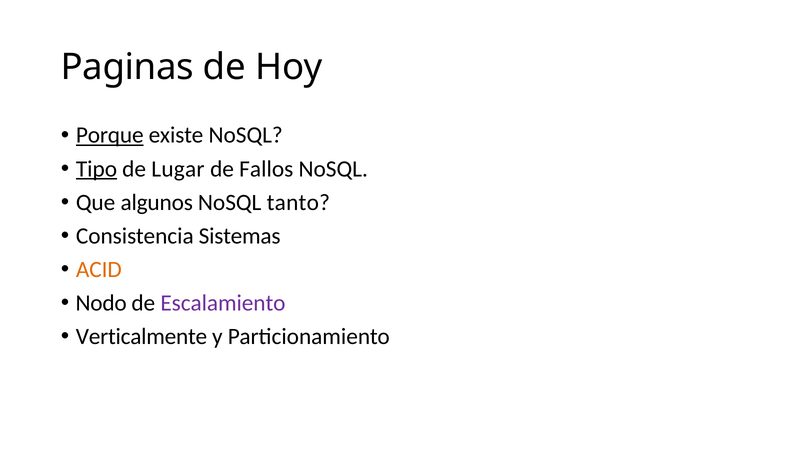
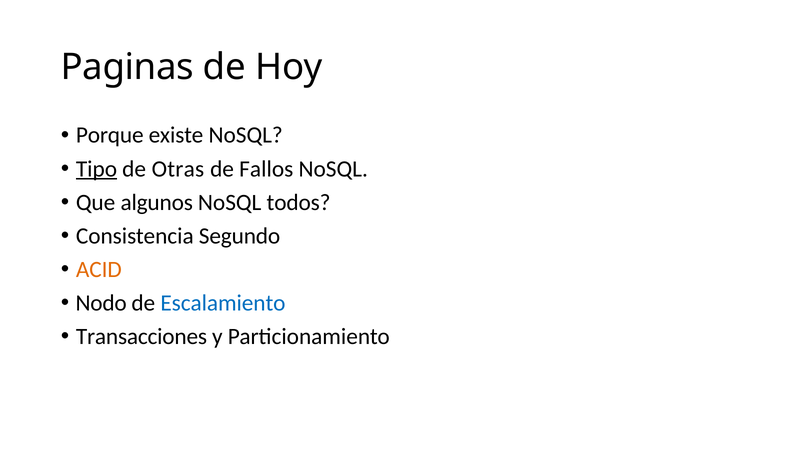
Porque underline: present -> none
Lugar: Lugar -> Otras
tanto: tanto -> todos
Sistemas: Sistemas -> Segundo
Escalamiento colour: purple -> blue
Verticalmente: Verticalmente -> Transacciones
